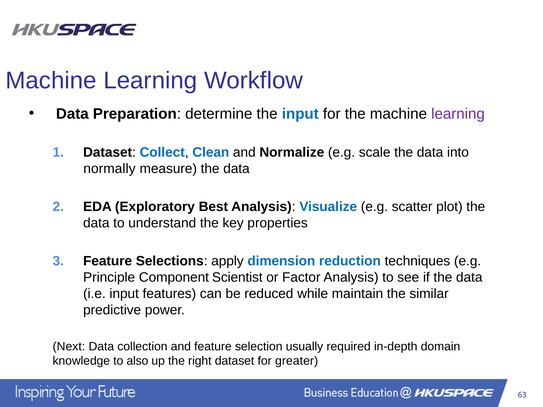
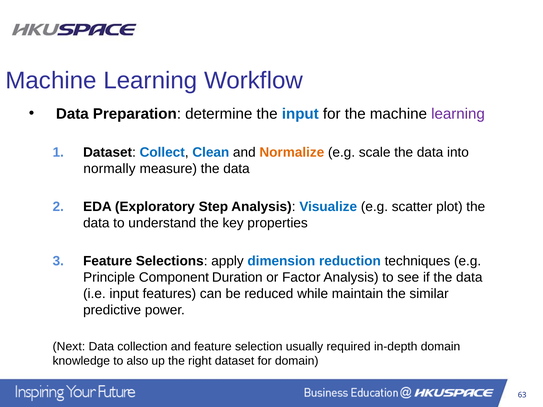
Normalize colour: black -> orange
Best: Best -> Step
Scientist: Scientist -> Duration
for greater: greater -> domain
